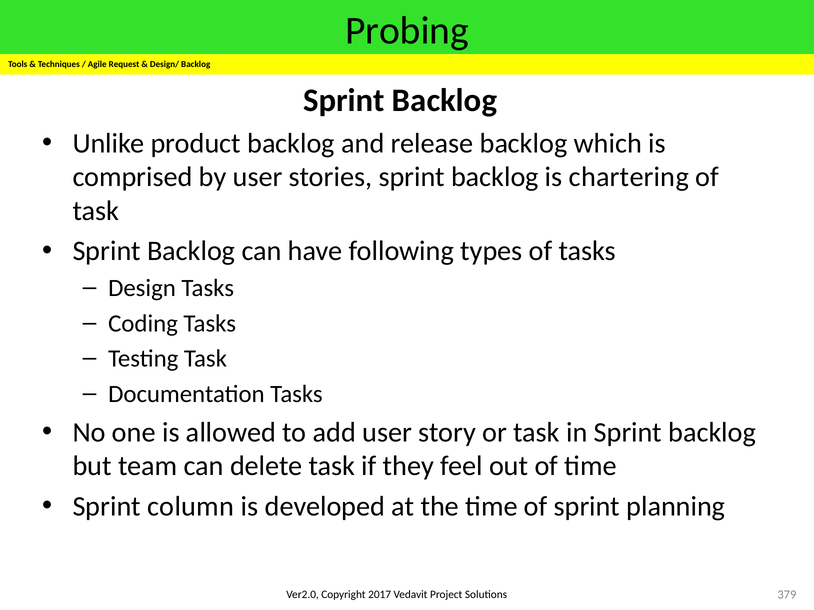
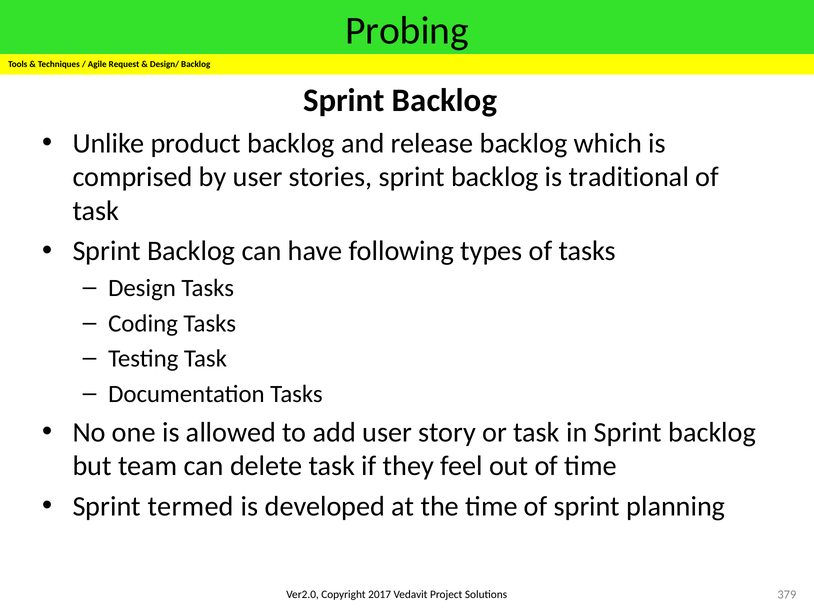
chartering: chartering -> traditional
column: column -> termed
